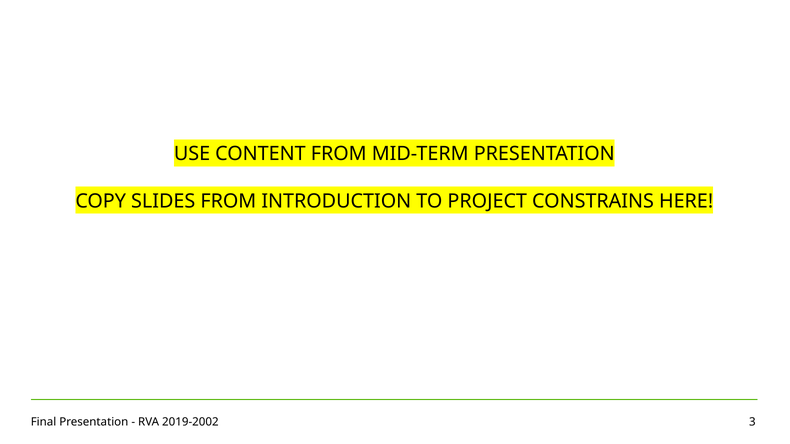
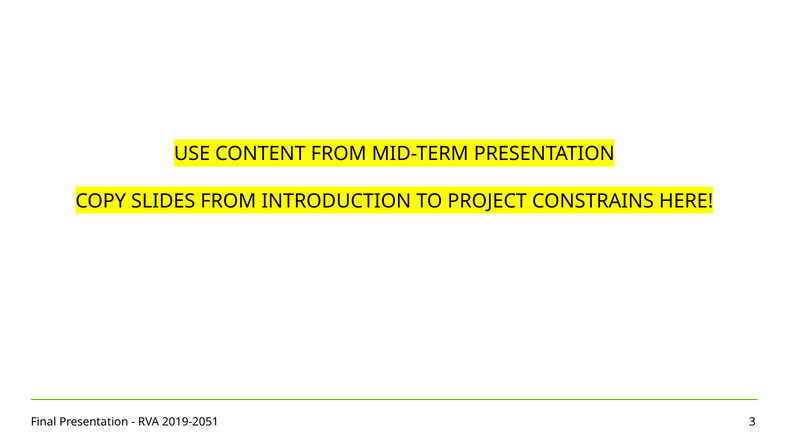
2019-2002: 2019-2002 -> 2019-2051
